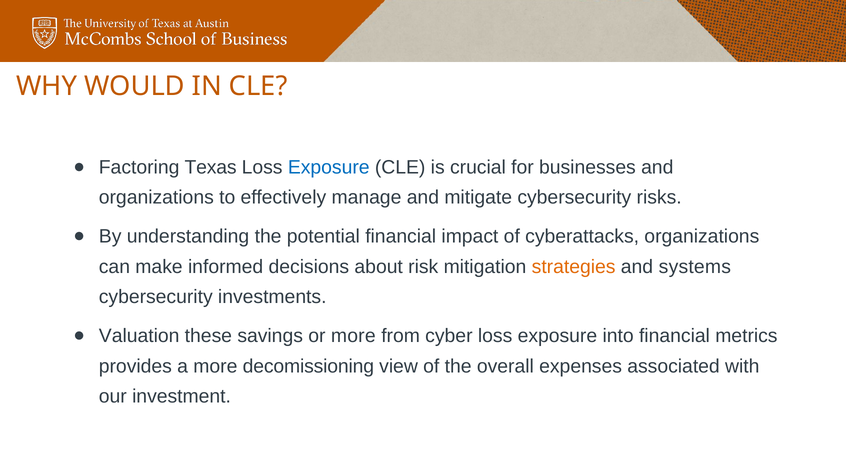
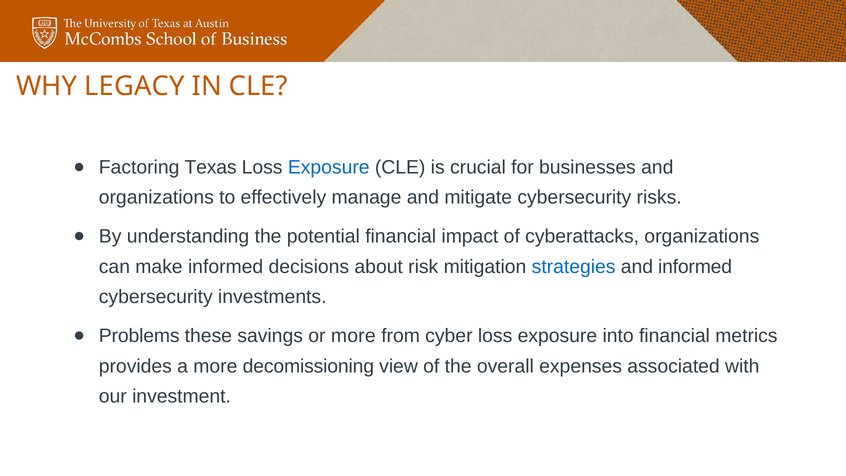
WOULD: WOULD -> LEGACY
strategies colour: orange -> blue
and systems: systems -> informed
Valuation: Valuation -> Problems
